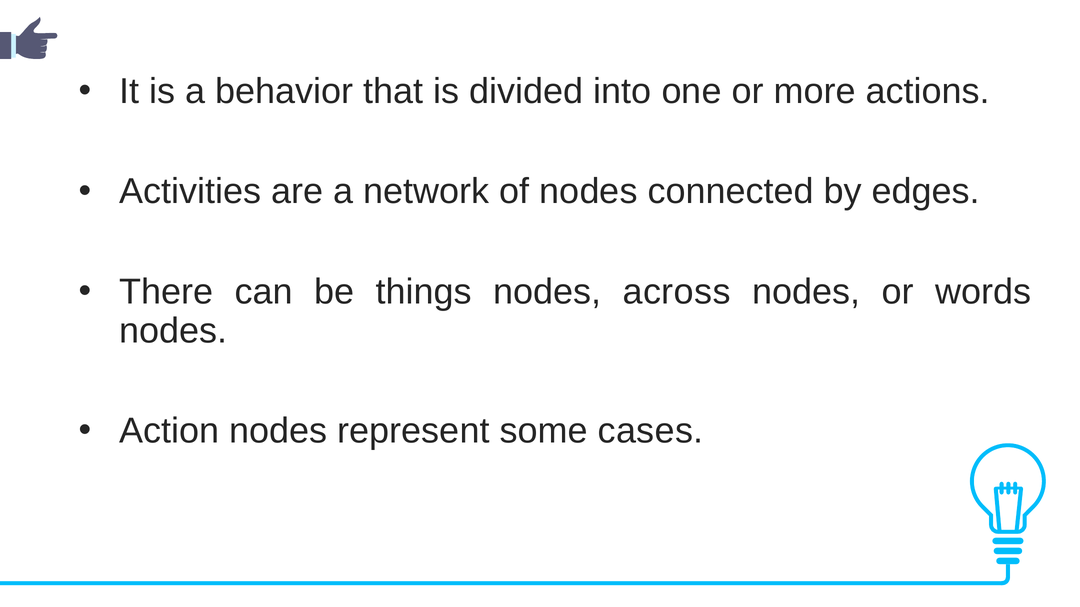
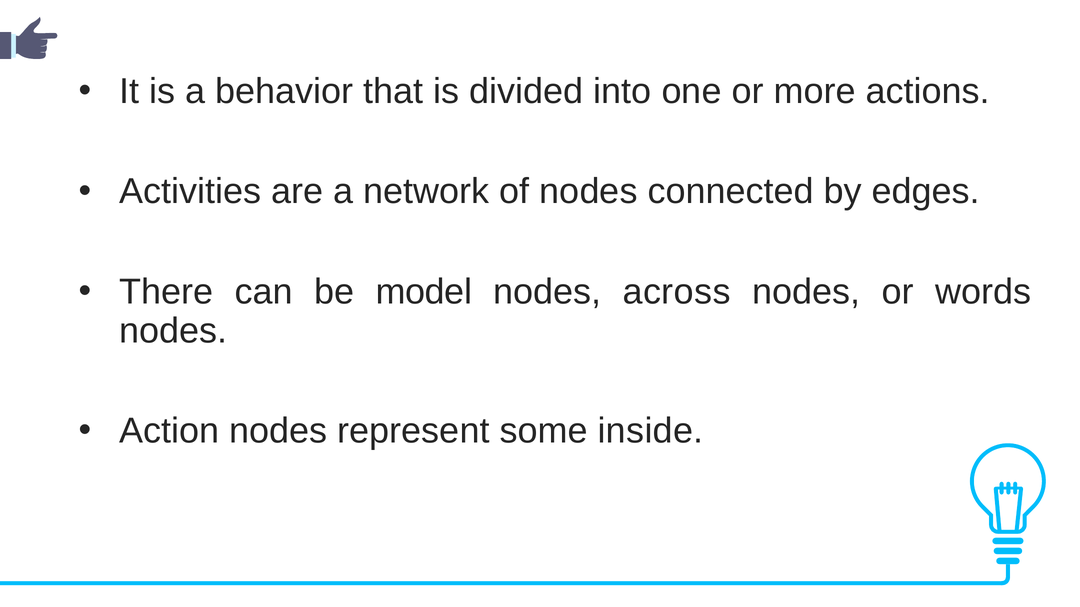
things: things -> model
cases: cases -> inside
